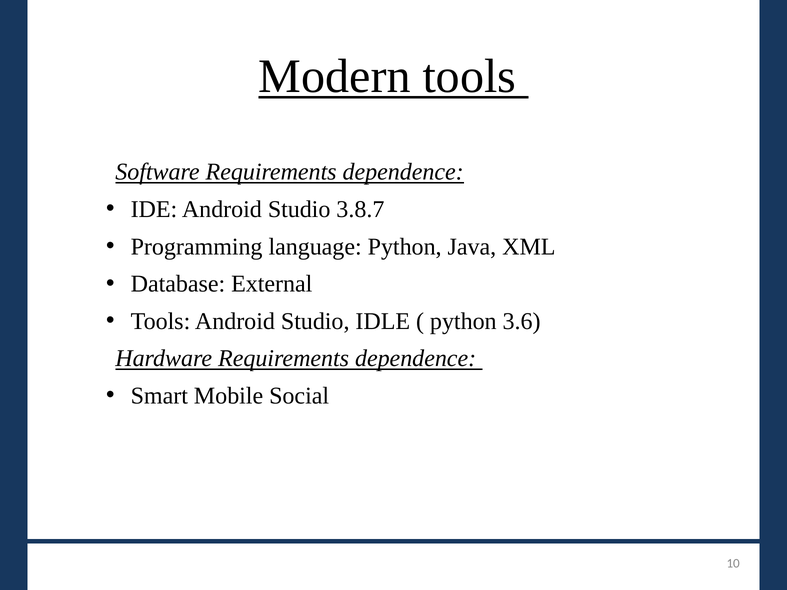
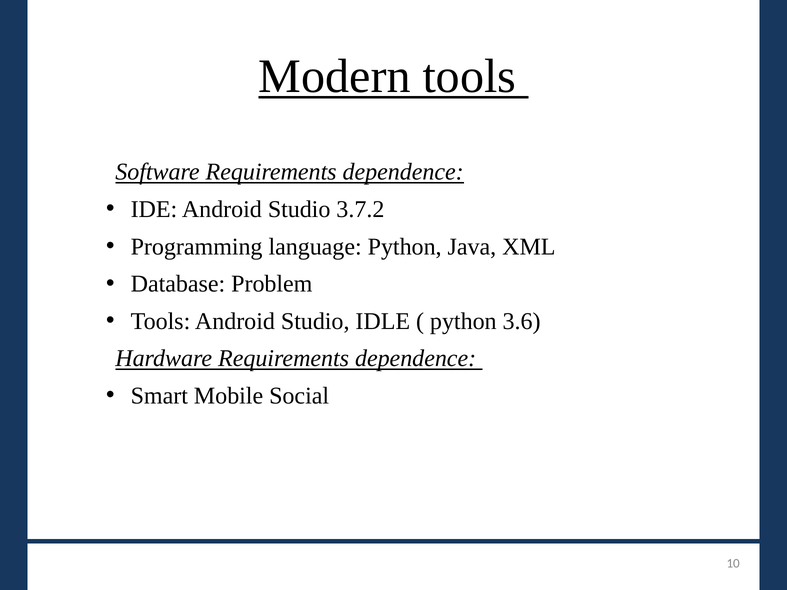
3.8.7: 3.8.7 -> 3.7.2
External: External -> Problem
